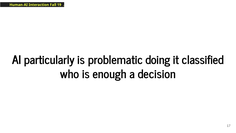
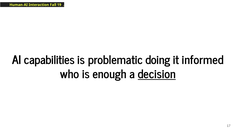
particularly: particularly -> capabilities
classified: classified -> informed
decision underline: none -> present
